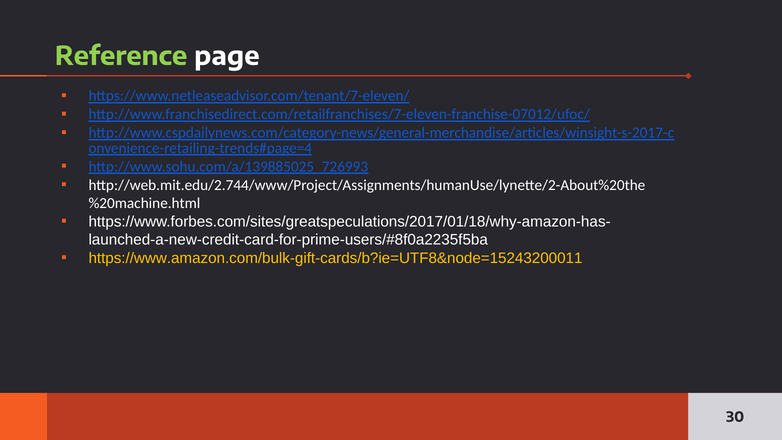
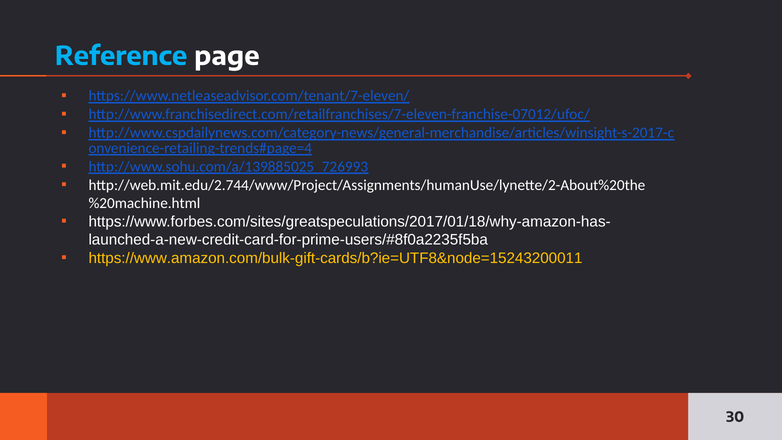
Reference colour: light green -> light blue
